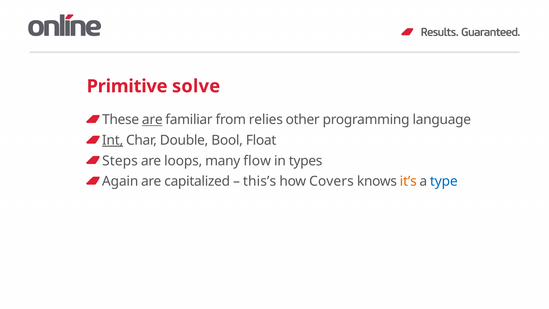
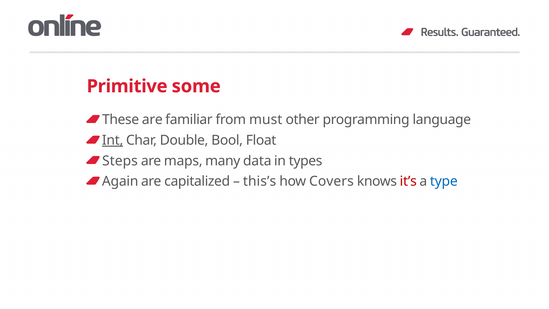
solve: solve -> some
are at (152, 120) underline: present -> none
relies: relies -> must
loops: loops -> maps
flow: flow -> data
it’s colour: orange -> red
